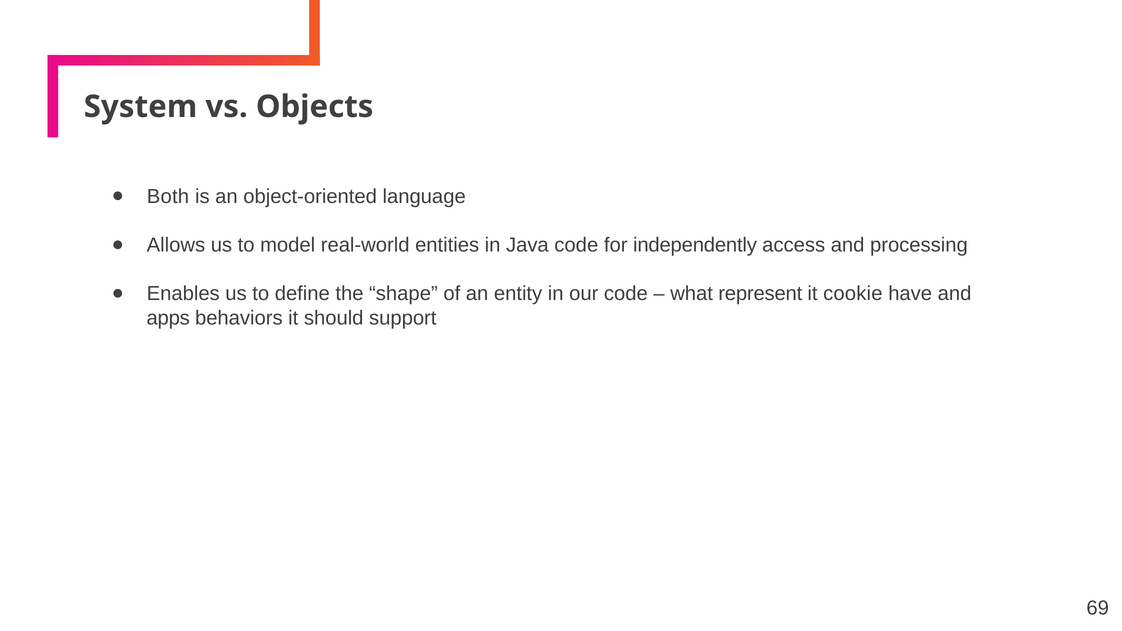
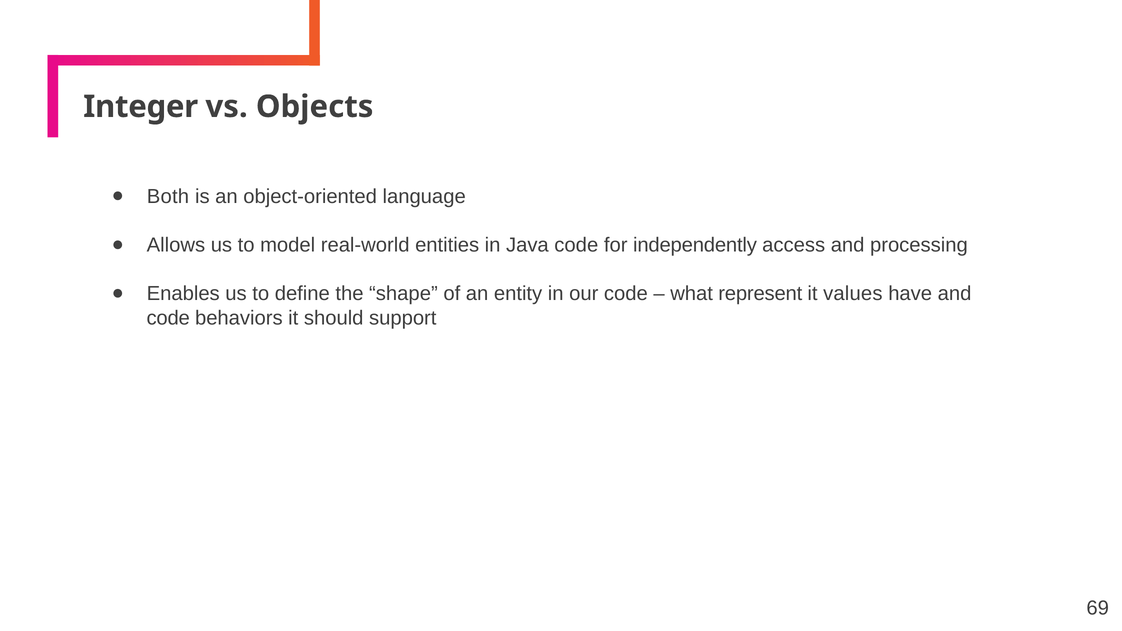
System: System -> Integer
cookie: cookie -> values
apps at (168, 318): apps -> code
